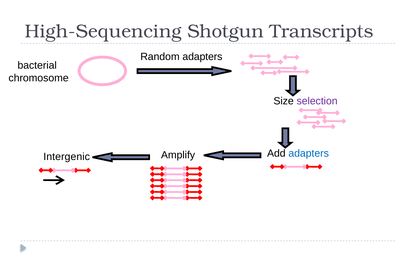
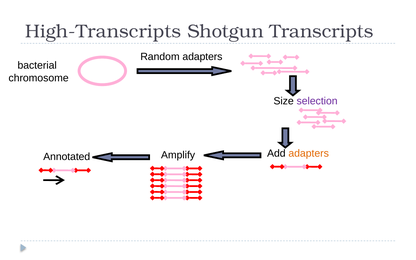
High-Sequencing: High-Sequencing -> High-Transcripts
adapters at (309, 153) colour: blue -> orange
Intergenic: Intergenic -> Annotated
